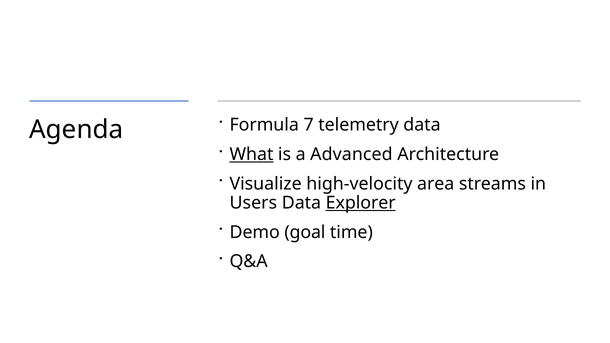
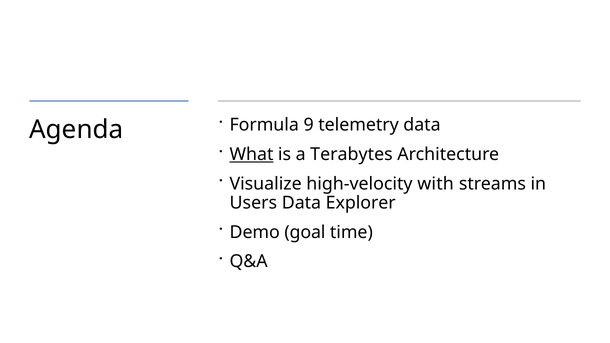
7: 7 -> 9
Advanced: Advanced -> Terabytes
area: area -> with
Explorer underline: present -> none
